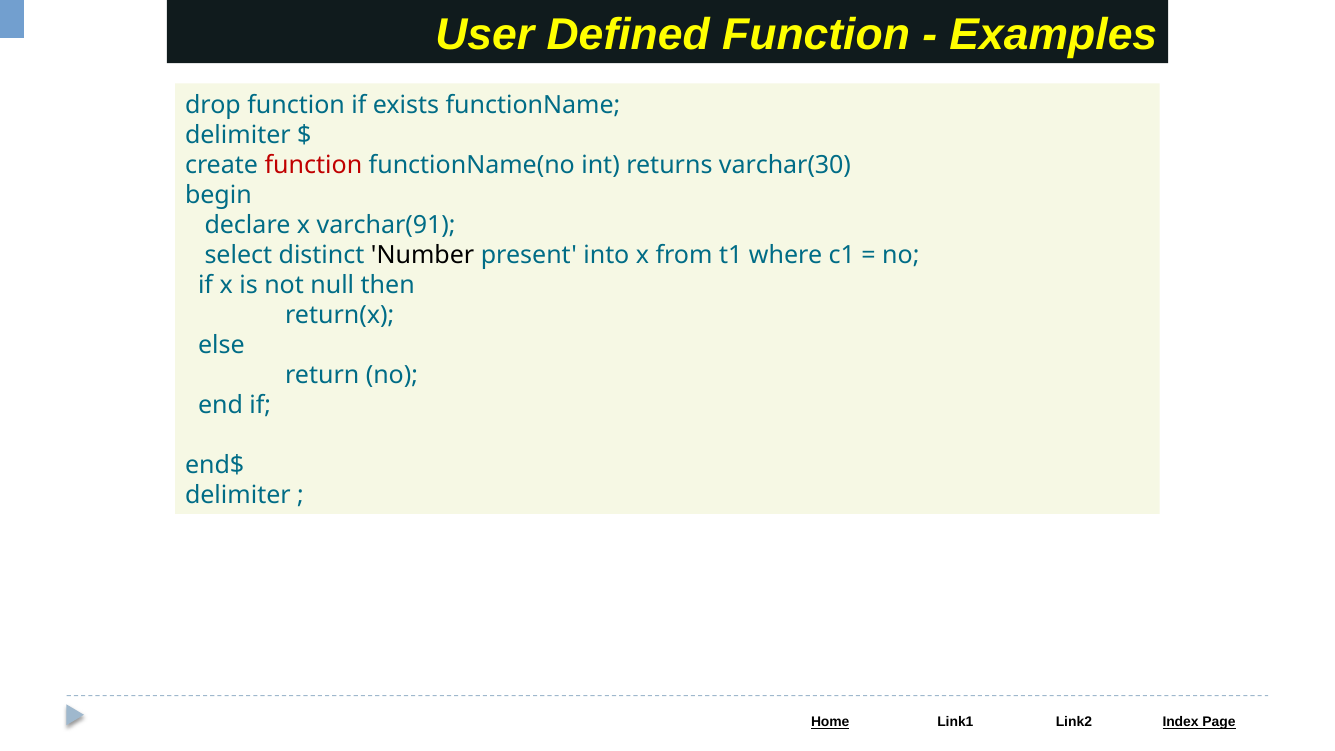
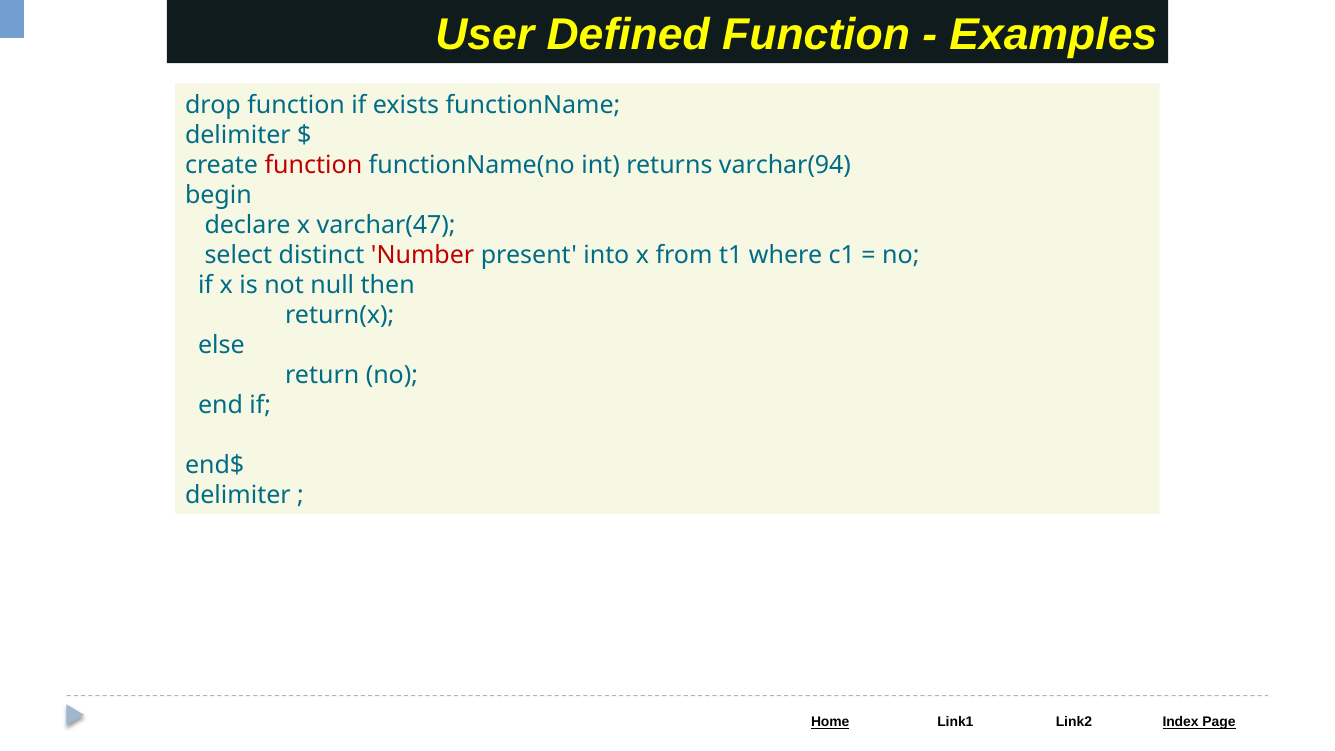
varchar(30: varchar(30 -> varchar(94
varchar(91: varchar(91 -> varchar(47
Number colour: black -> red
